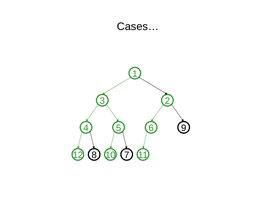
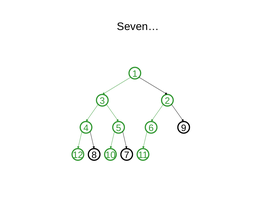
Cases…: Cases… -> Seven…
